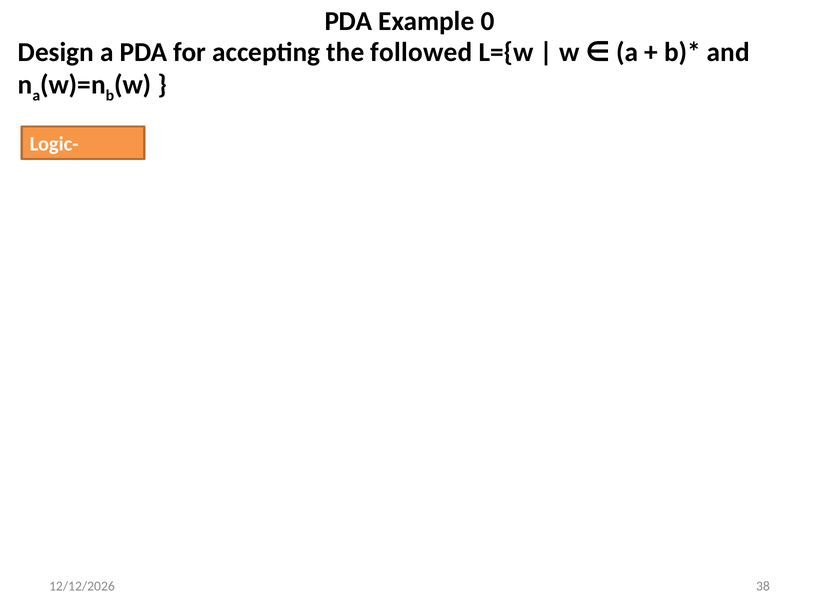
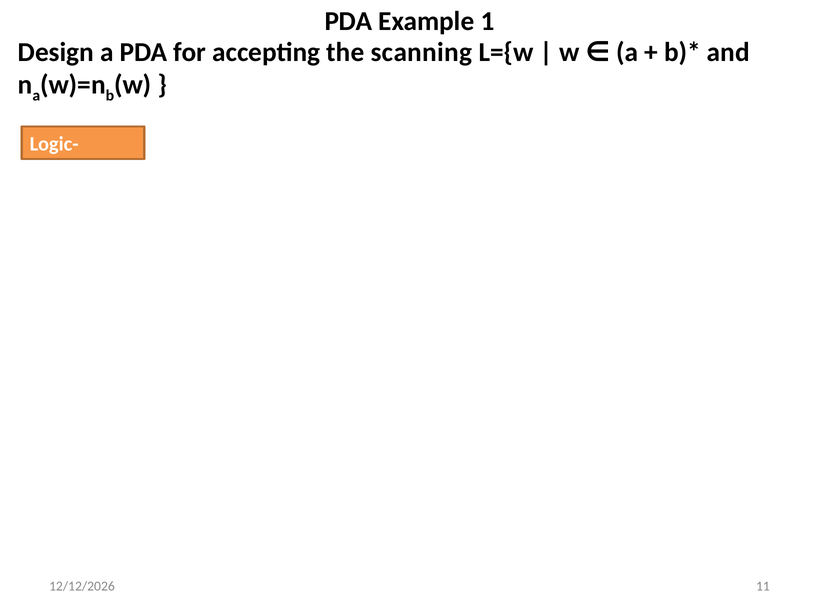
0: 0 -> 1
followed: followed -> scanning
38: 38 -> 11
